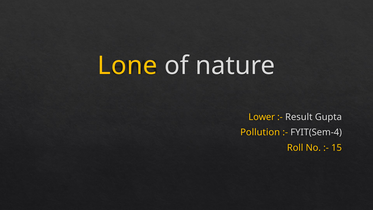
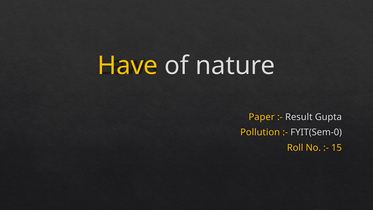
Lone: Lone -> Have
Lower: Lower -> Paper
FYIT(Sem-4: FYIT(Sem-4 -> FYIT(Sem-0
